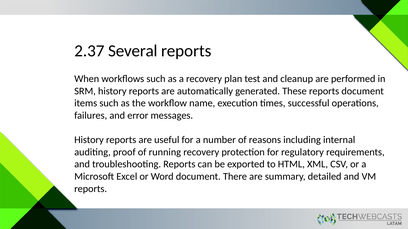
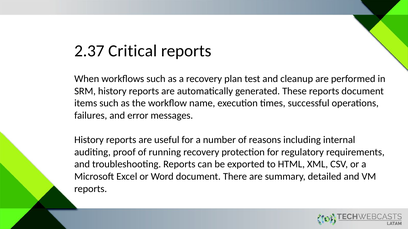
Several: Several -> Critical
